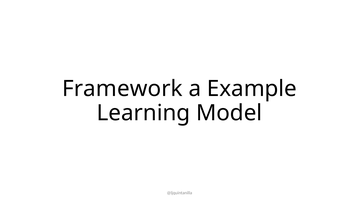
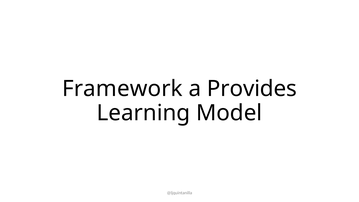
Example: Example -> Provides
